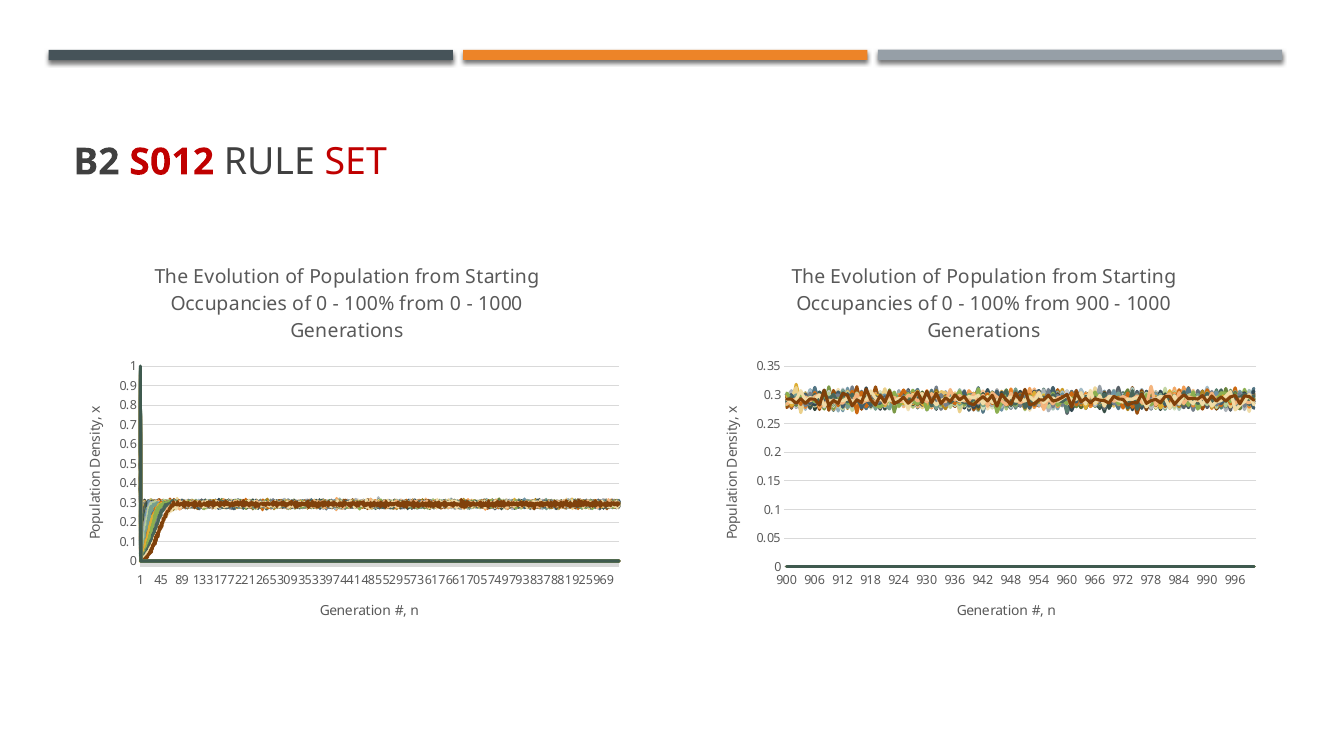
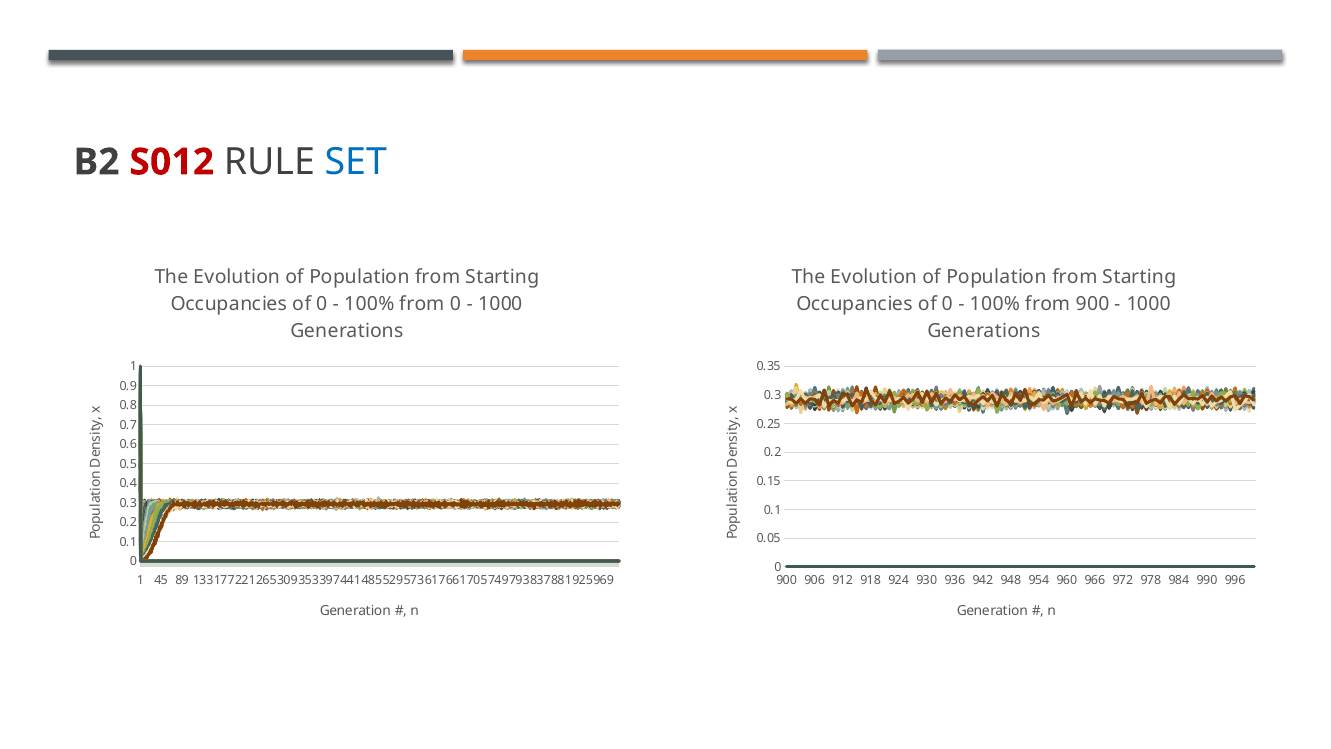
SET colour: red -> blue
